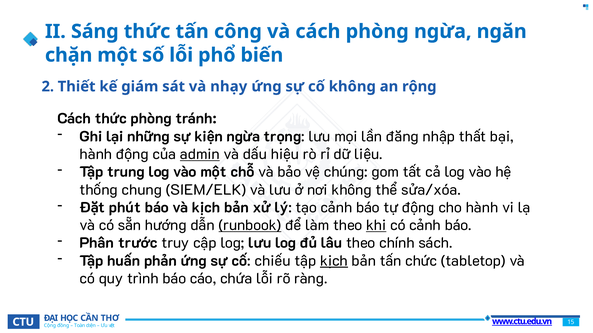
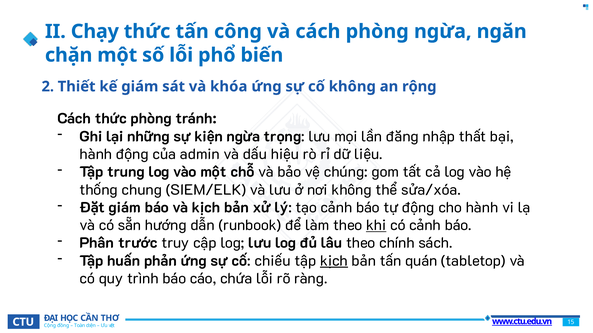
Sáng: Sáng -> Chạy
nhạy: nhạy -> khóa
admin underline: present -> none
Đặt phút: phút -> giám
runbook underline: present -> none
chức: chức -> quán
